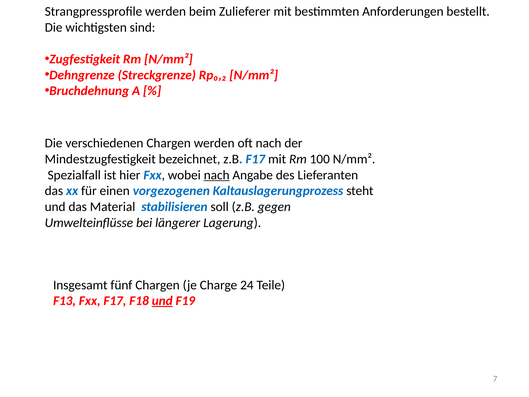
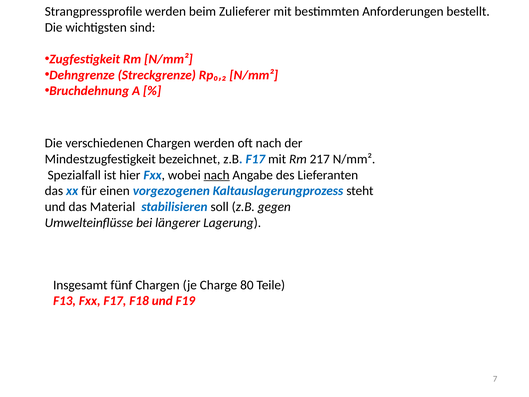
100: 100 -> 217
24: 24 -> 80
und at (162, 301) underline: present -> none
